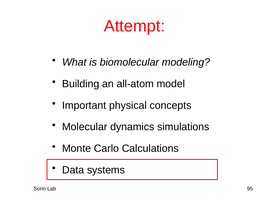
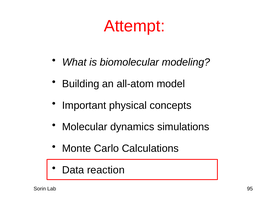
systems: systems -> reaction
